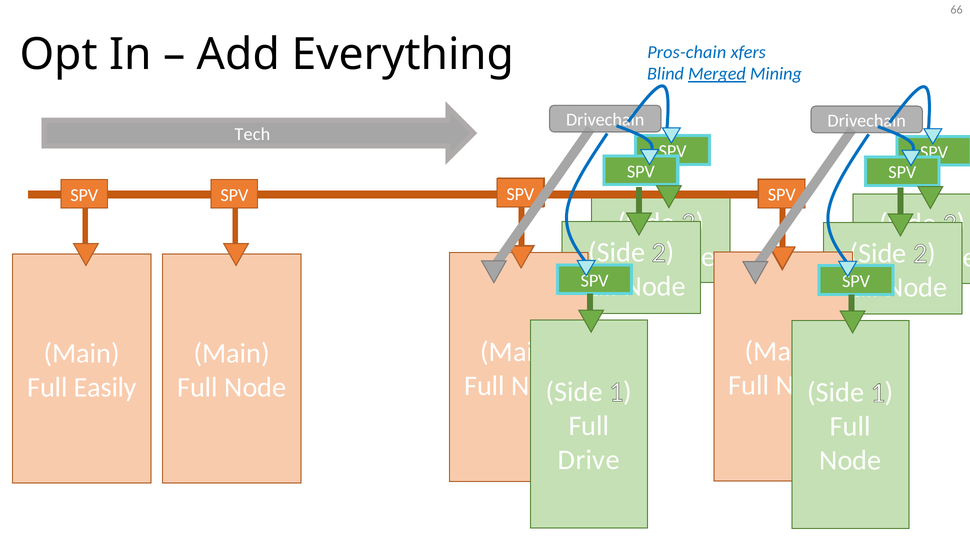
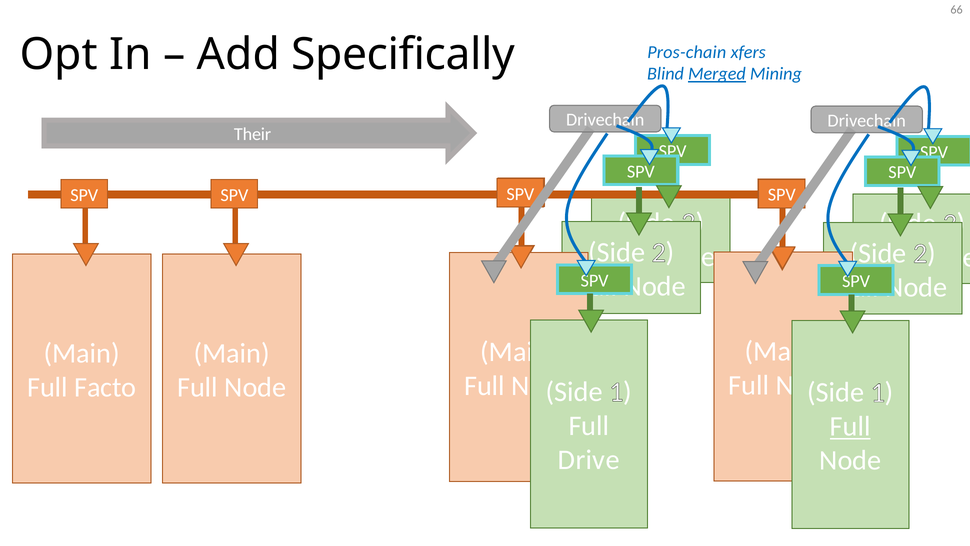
Everything: Everything -> Specifically
Tech: Tech -> Their
Easily: Easily -> Facto
Full at (850, 426) underline: none -> present
